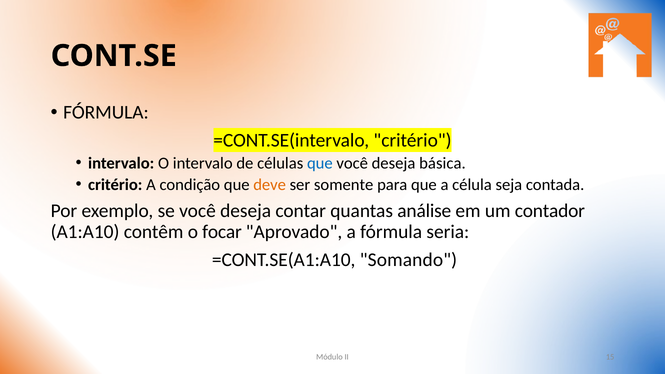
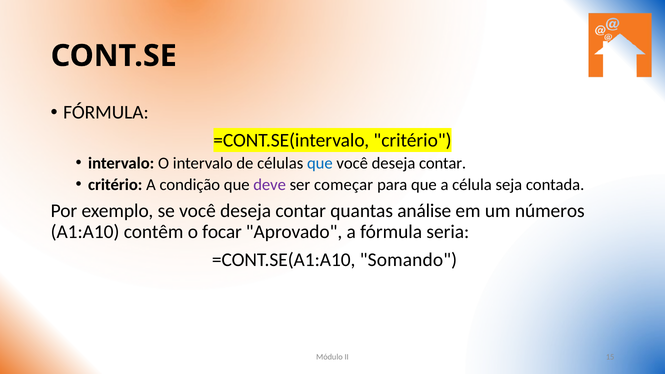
básica at (442, 163): básica -> contar
deve colour: orange -> purple
somente: somente -> começar
contador: contador -> números
